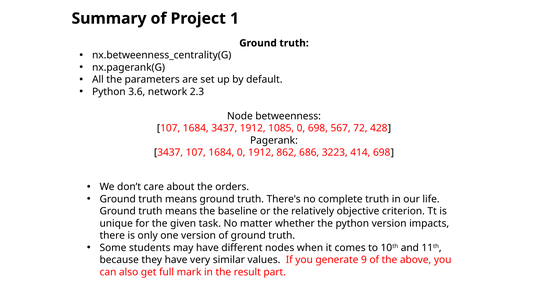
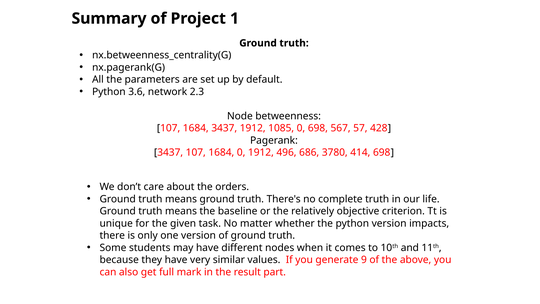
72: 72 -> 57
862: 862 -> 496
3223: 3223 -> 3780
